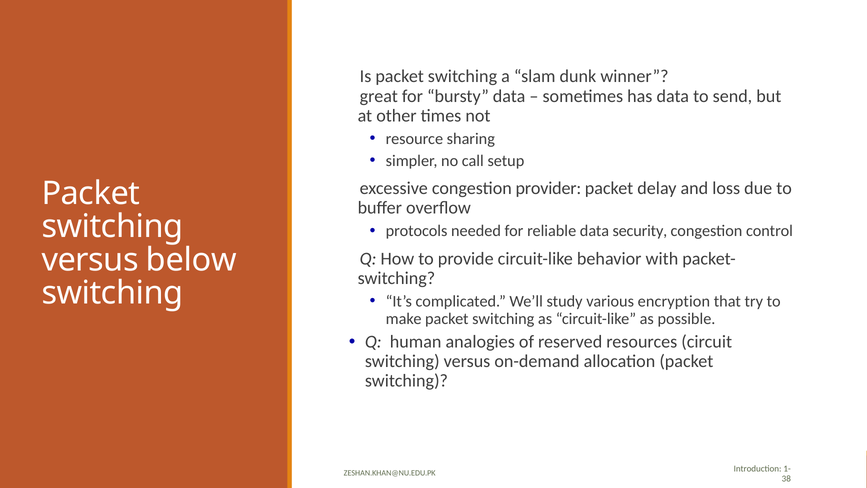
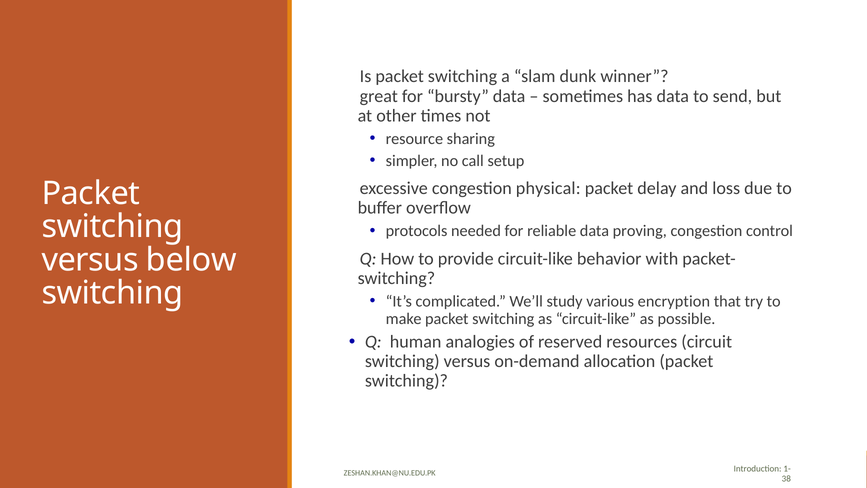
provider: provider -> physical
security: security -> proving
